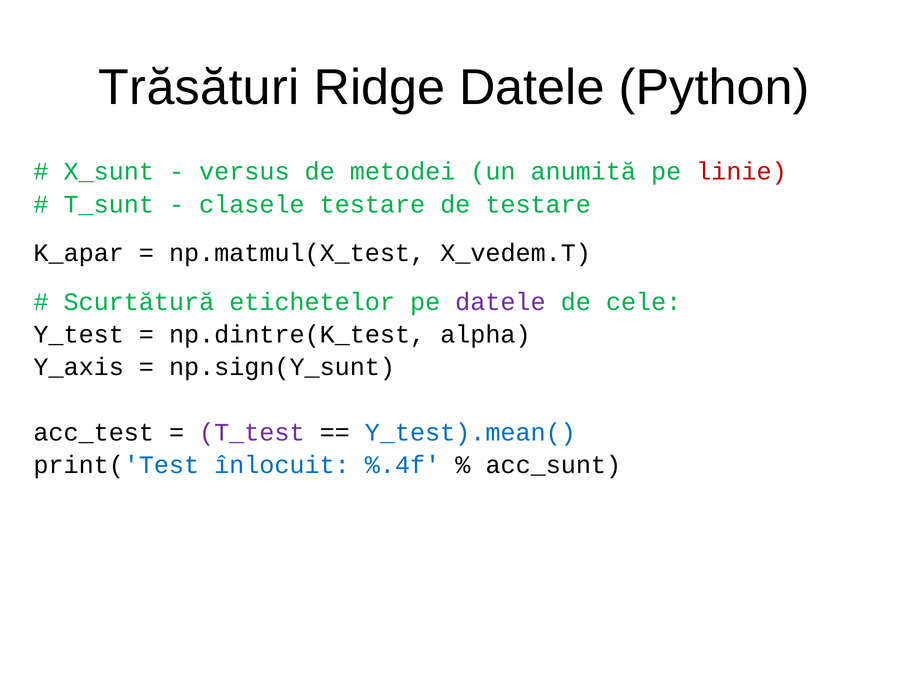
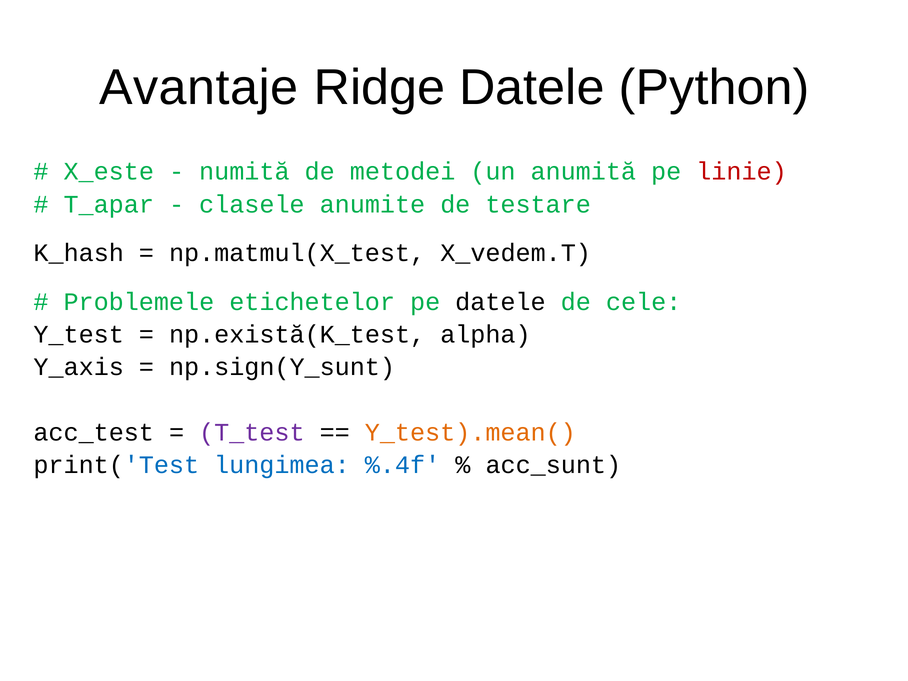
Trăsături: Trăsături -> Avantaje
X_sunt: X_sunt -> X_este
versus: versus -> numită
T_sunt: T_sunt -> T_apar
clasele testare: testare -> anumite
K_apar: K_apar -> K_hash
Scurtătură: Scurtătură -> Problemele
datele at (500, 302) colour: purple -> black
np.dintre(K_test: np.dintre(K_test -> np.există(K_test
Y_test).mean( colour: blue -> orange
înlocuit: înlocuit -> lungimea
